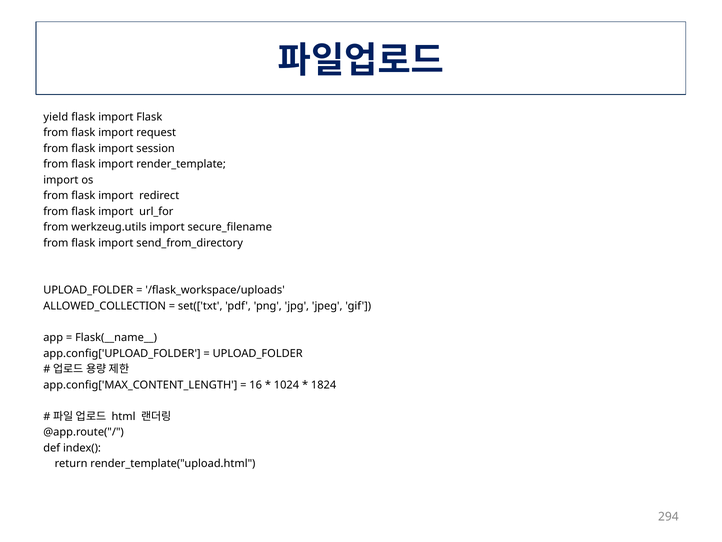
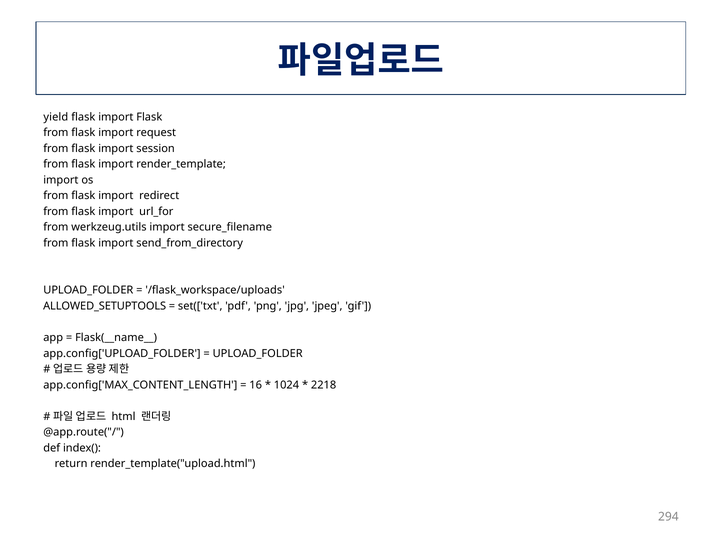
ALLOWED_COLLECTION: ALLOWED_COLLECTION -> ALLOWED_SETUPTOOLS
1824: 1824 -> 2218
